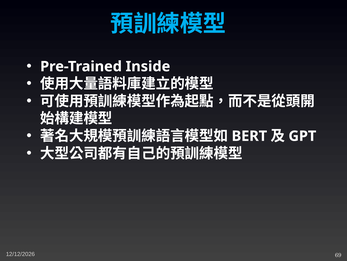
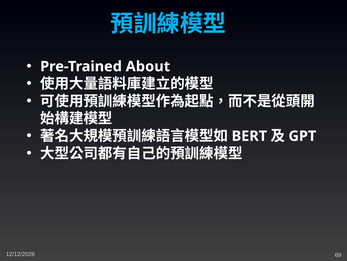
Inside: Inside -> About
